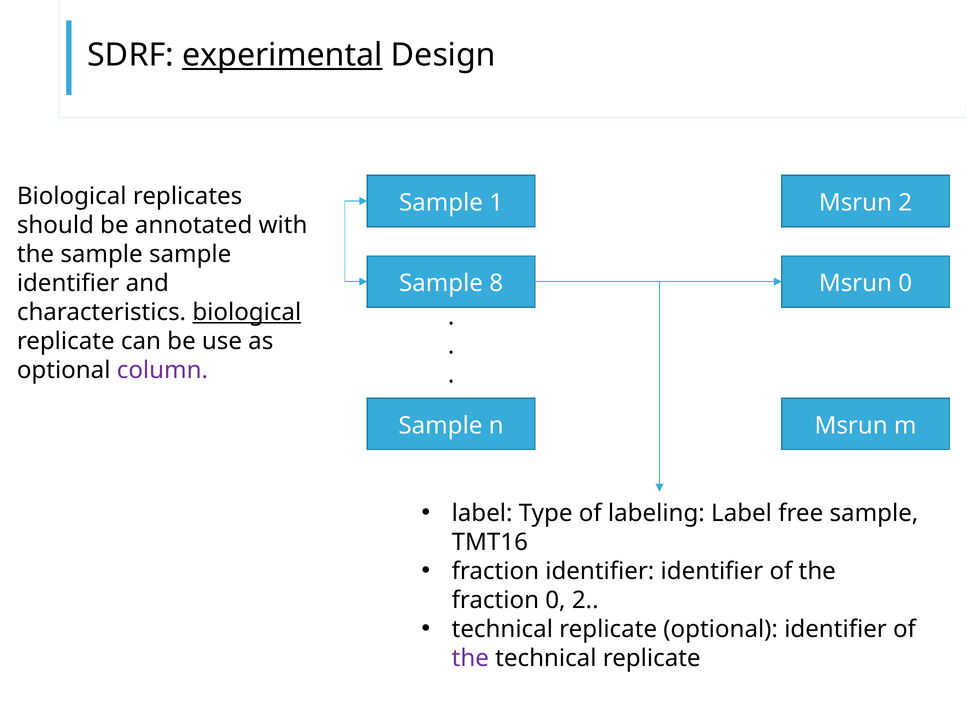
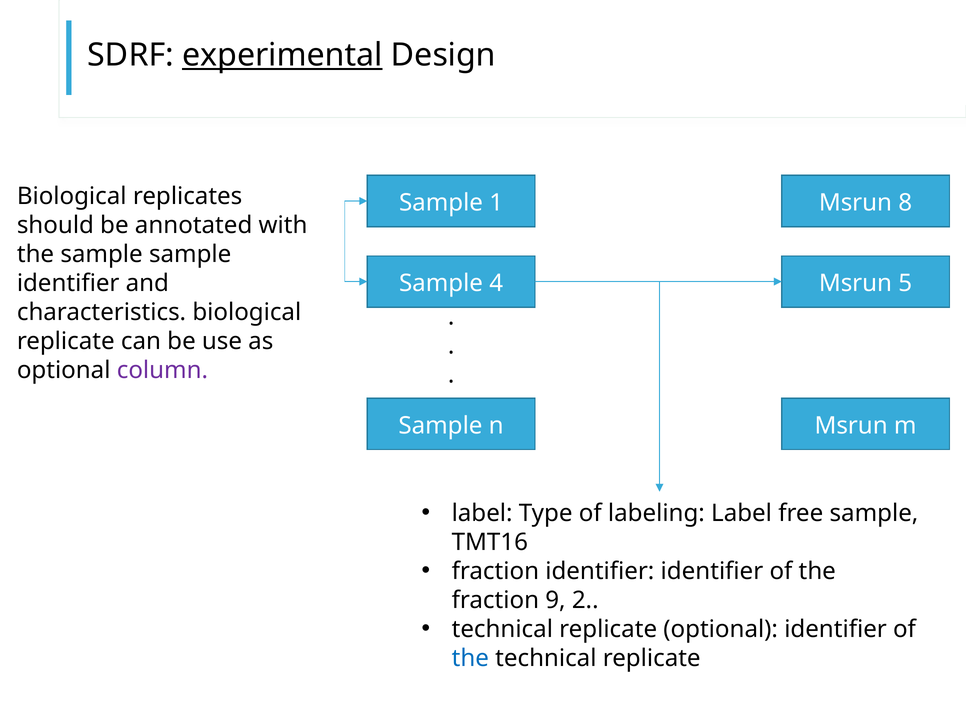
Msrun 2: 2 -> 8
8: 8 -> 4
Msrun 0: 0 -> 5
biological at (247, 312) underline: present -> none
fraction 0: 0 -> 9
the at (470, 658) colour: purple -> blue
